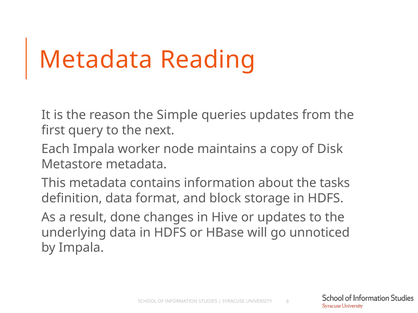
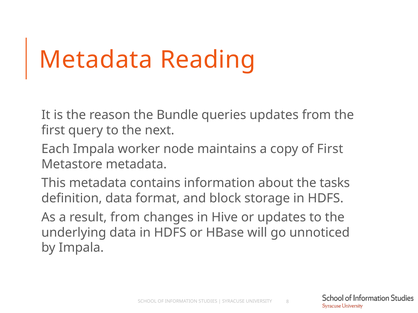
Simple: Simple -> Bundle
of Disk: Disk -> First
result done: done -> from
